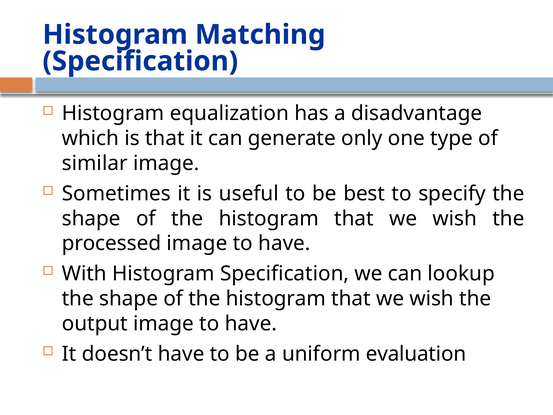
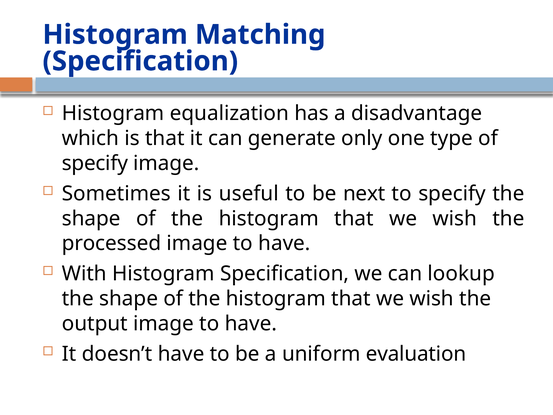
similar at (95, 163): similar -> specify
best: best -> next
